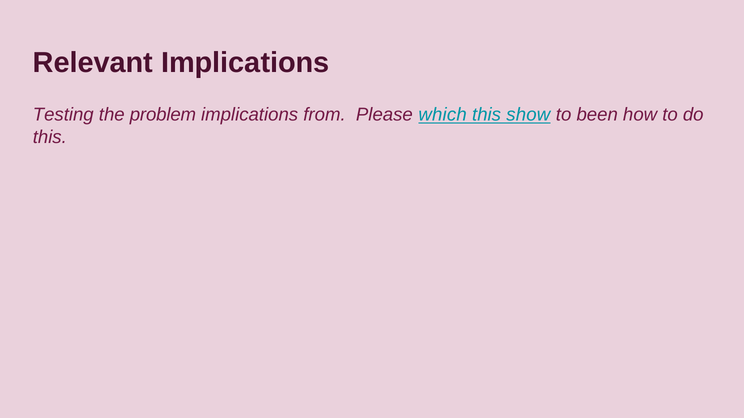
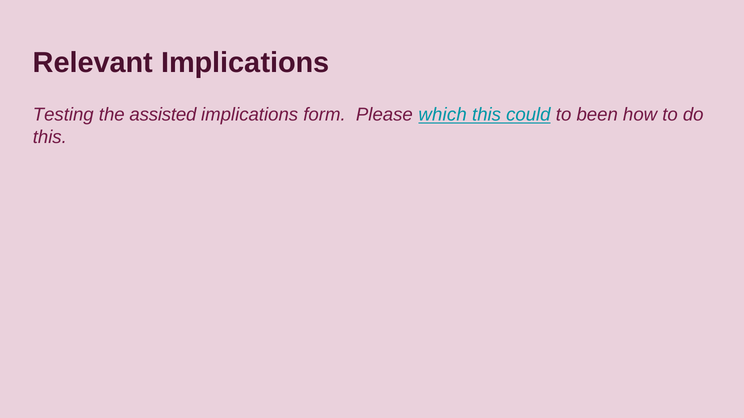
problem: problem -> assisted
from: from -> form
show: show -> could
